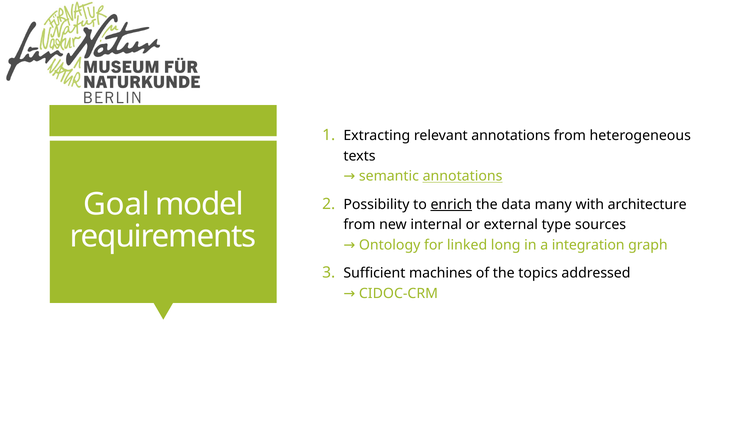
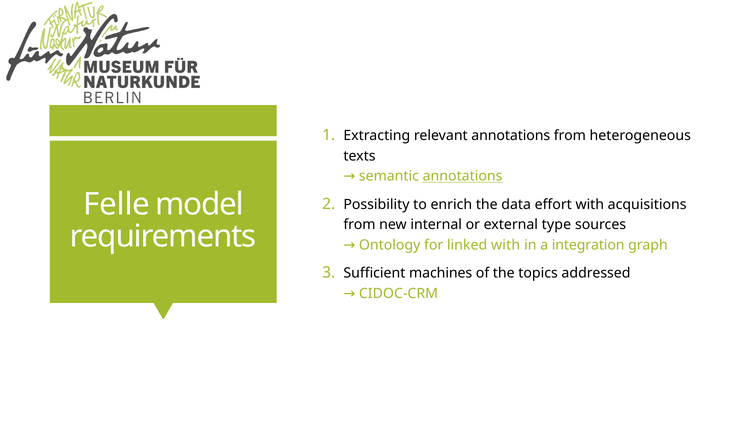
Goal: Goal -> Felle
enrich underline: present -> none
many: many -> effort
architecture: architecture -> acquisitions
linked long: long -> with
